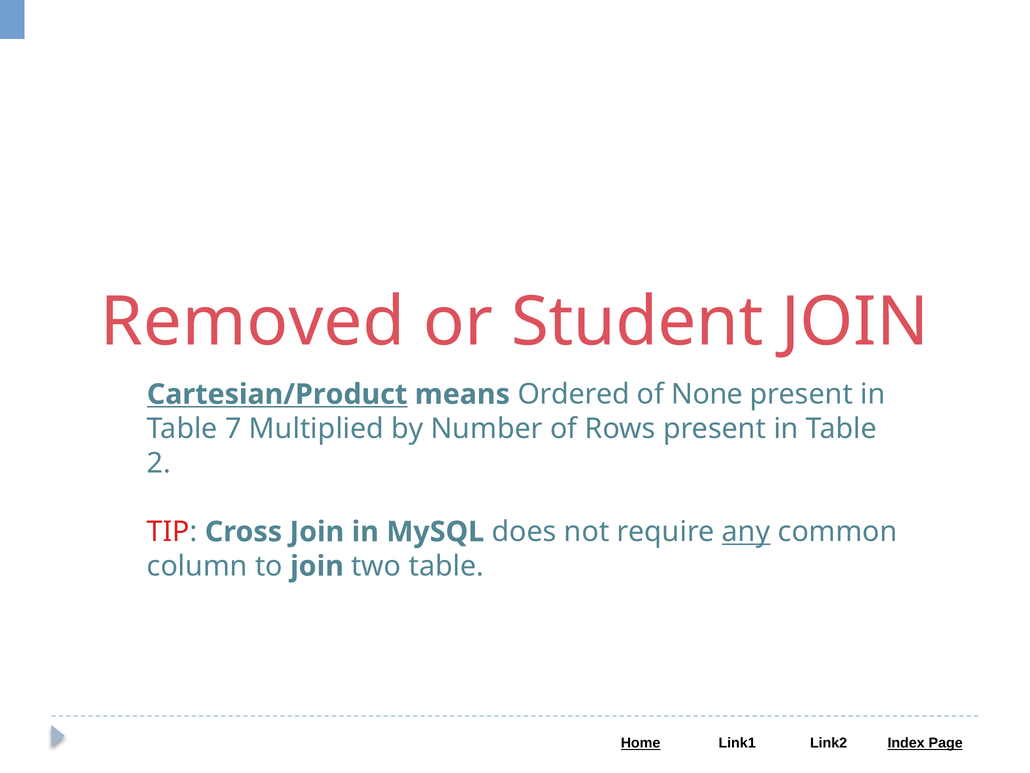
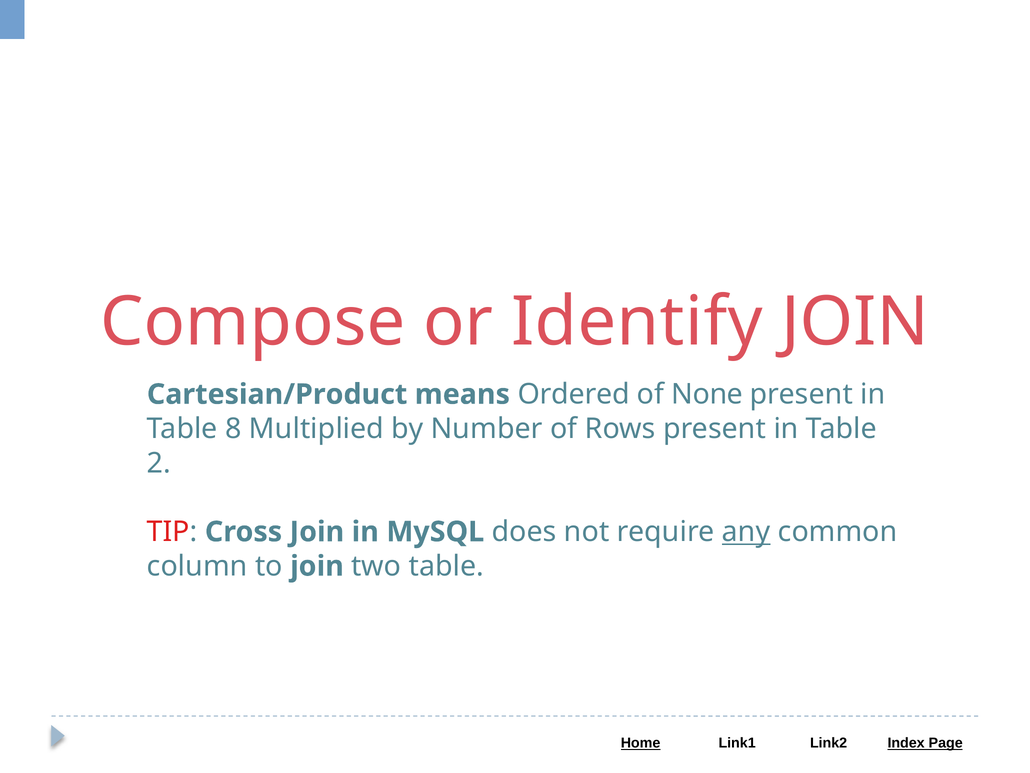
Removed: Removed -> Compose
Student: Student -> Identify
Cartesian/Product underline: present -> none
7: 7 -> 8
